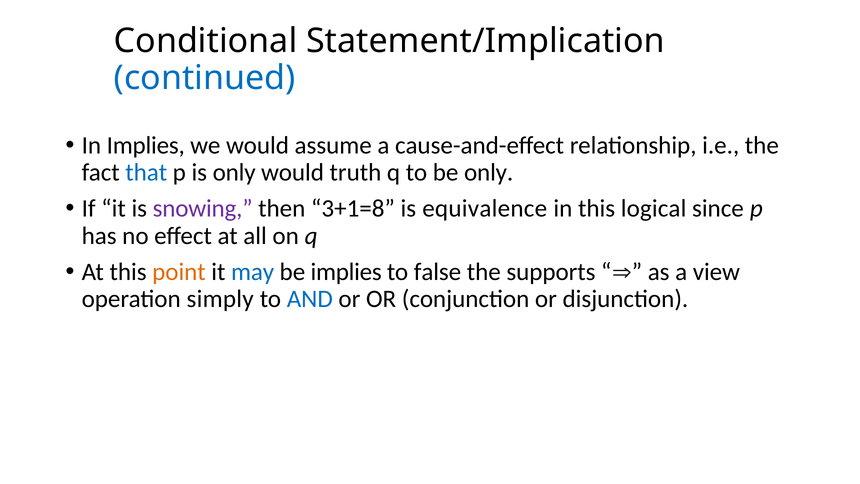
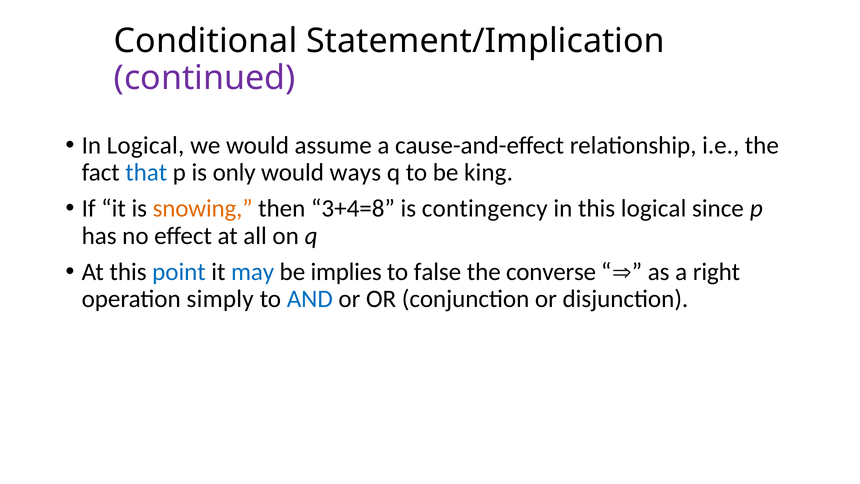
continued colour: blue -> purple
In Implies: Implies -> Logical
truth: truth -> ways
be only: only -> king
snowing colour: purple -> orange
3+1=8: 3+1=8 -> 3+4=8
equivalence: equivalence -> contingency
point colour: orange -> blue
supports: supports -> converse
view: view -> right
